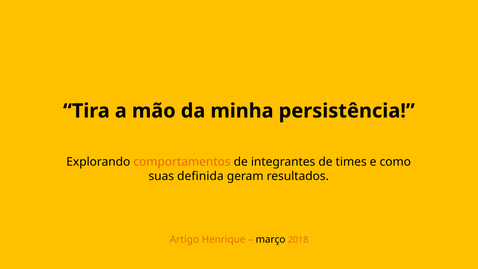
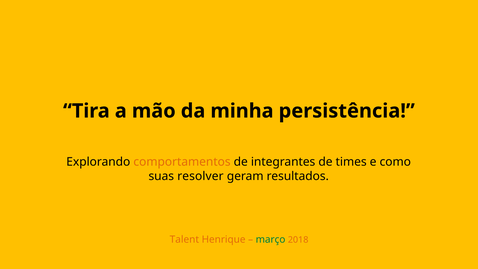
definida: definida -> resolver
Artigo: Artigo -> Talent
março colour: black -> green
